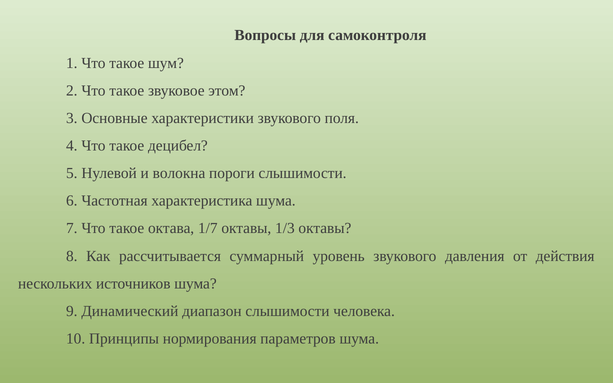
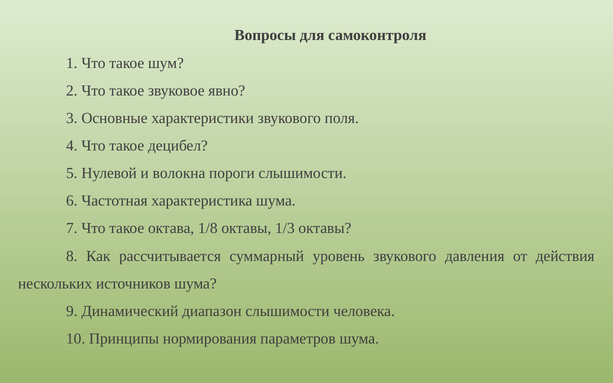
этом: этом -> явно
1/7: 1/7 -> 1/8
